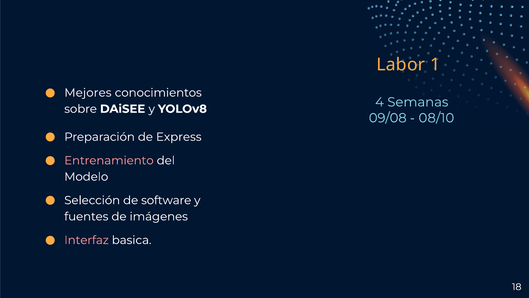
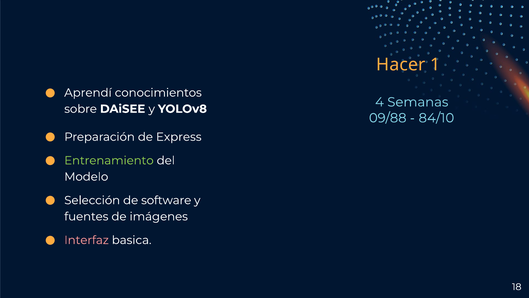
Labor: Labor -> Hacer
Mejores: Mejores -> Aprendí
09/08: 09/08 -> 09/88
08/10: 08/10 -> 84/10
Entrenamiento colour: pink -> light green
